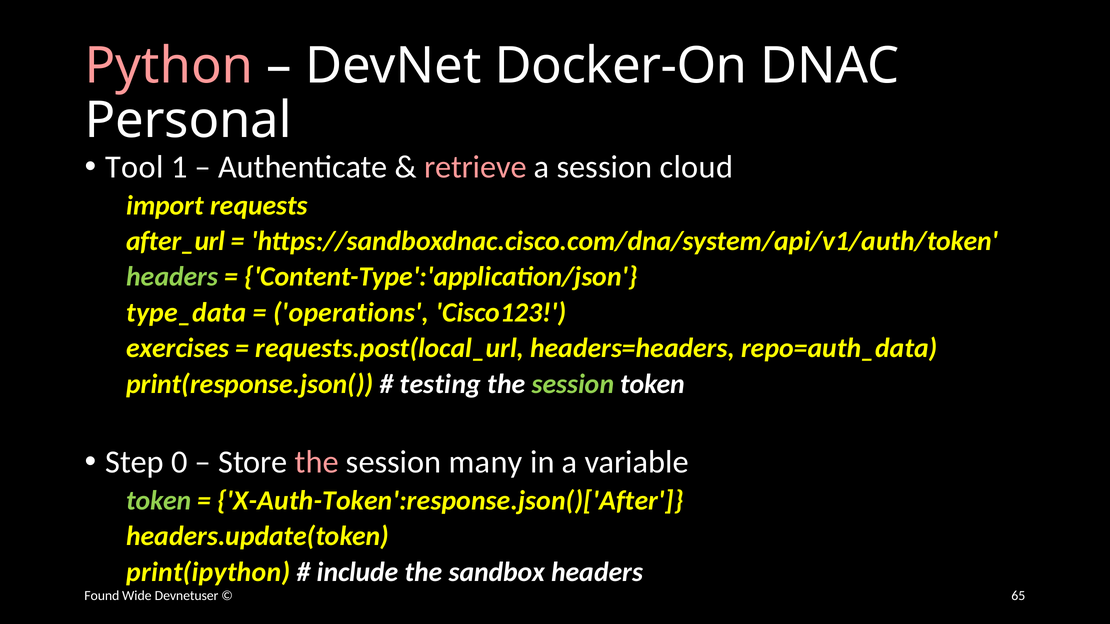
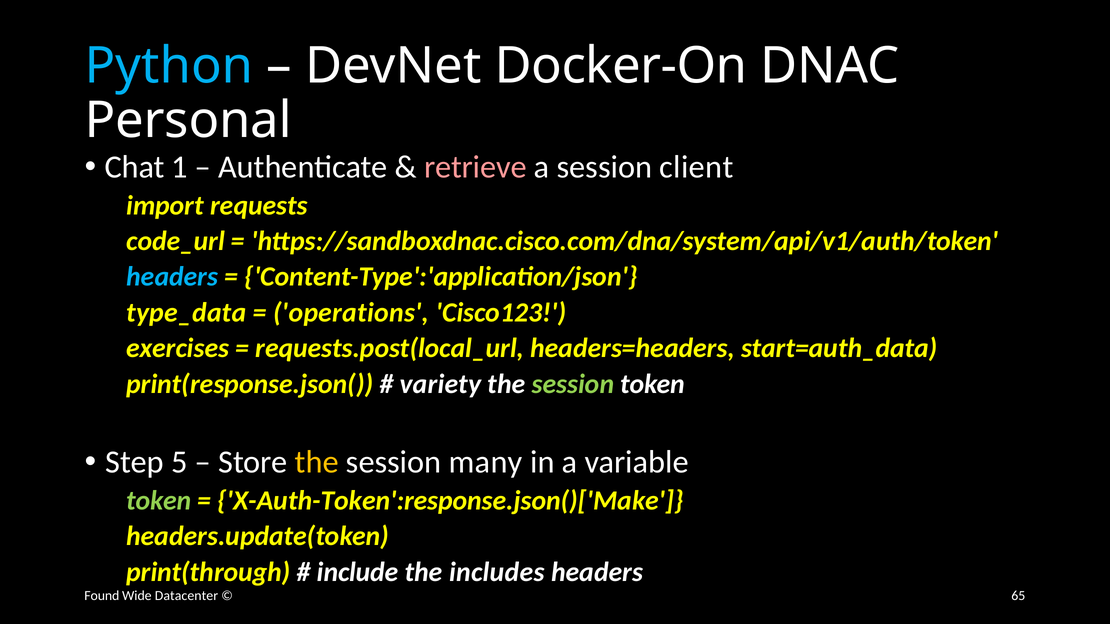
Python colour: pink -> light blue
Tool: Tool -> Chat
cloud: cloud -> client
after_url: after_url -> code_url
headers at (172, 277) colour: light green -> light blue
repo=auth_data: repo=auth_data -> start=auth_data
testing: testing -> variety
0: 0 -> 5
the at (317, 463) colour: pink -> yellow
X-Auth-Token':response.json()['After: X-Auth-Token':response.json()['After -> X-Auth-Token':response.json()['Make
print(ipython: print(ipython -> print(through
sandbox: sandbox -> includes
Devnetuser: Devnetuser -> Datacenter
